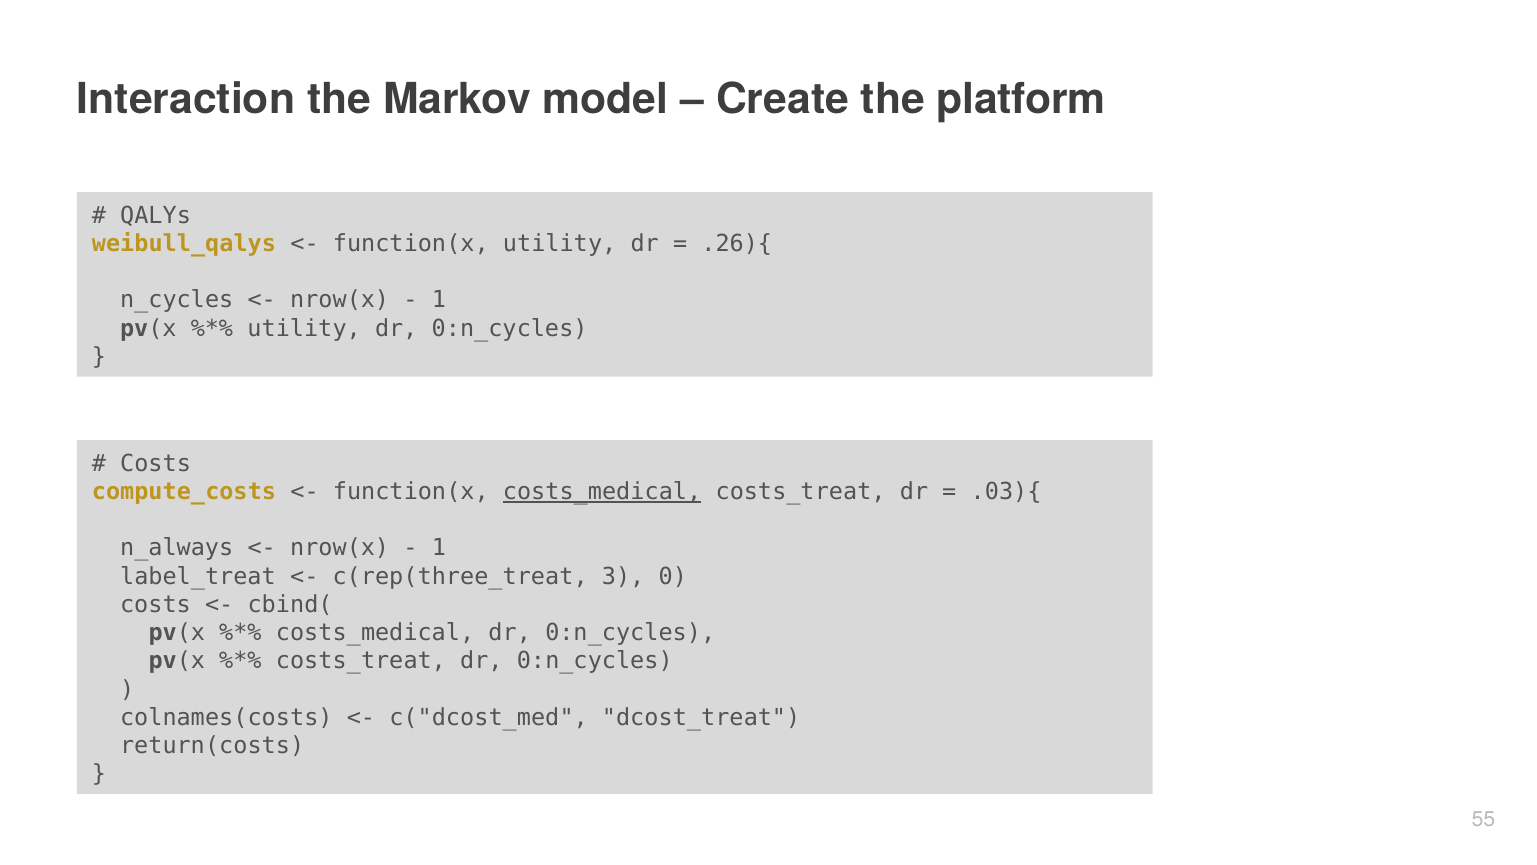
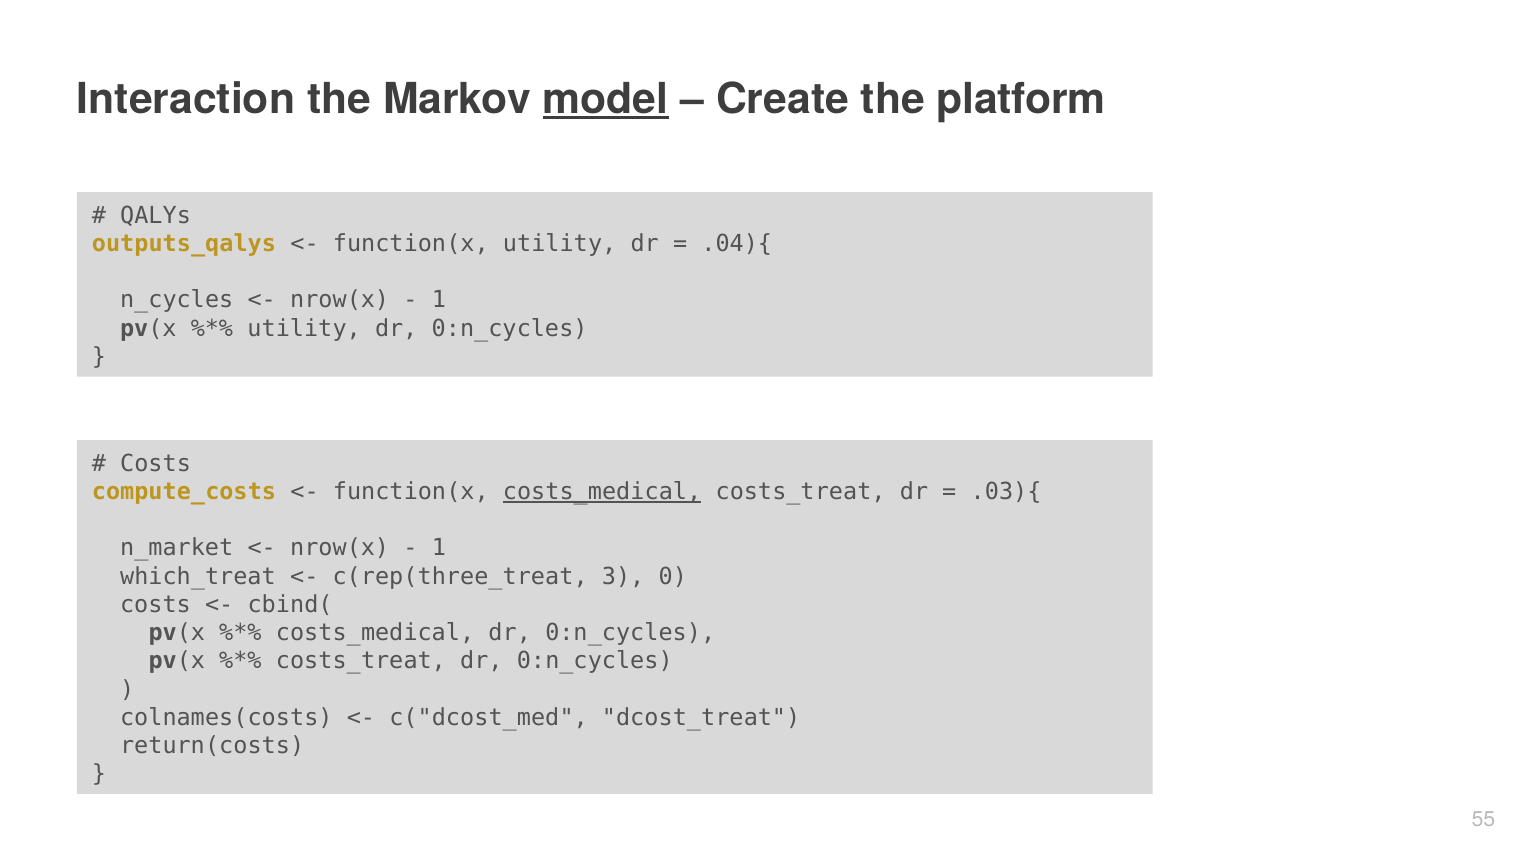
model underline: none -> present
weibull_qalys: weibull_qalys -> outputs_qalys
.26){: .26){ -> .04){
n_always: n_always -> n_market
label_treat: label_treat -> which_treat
